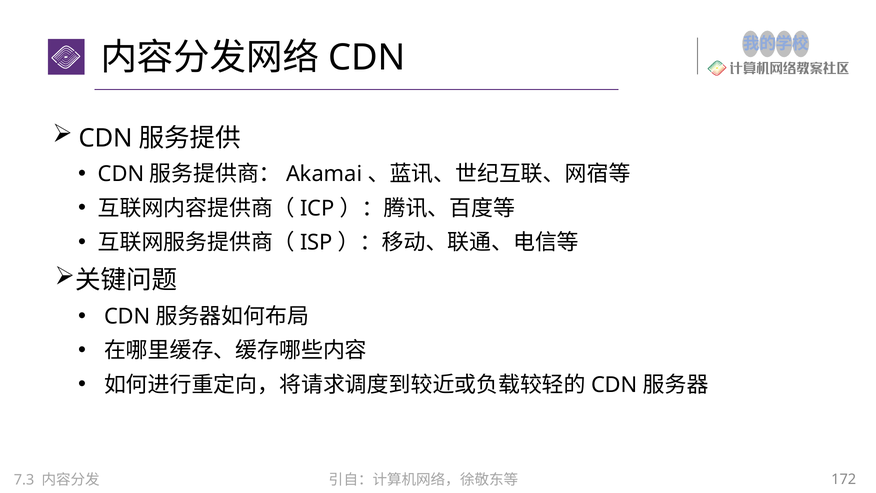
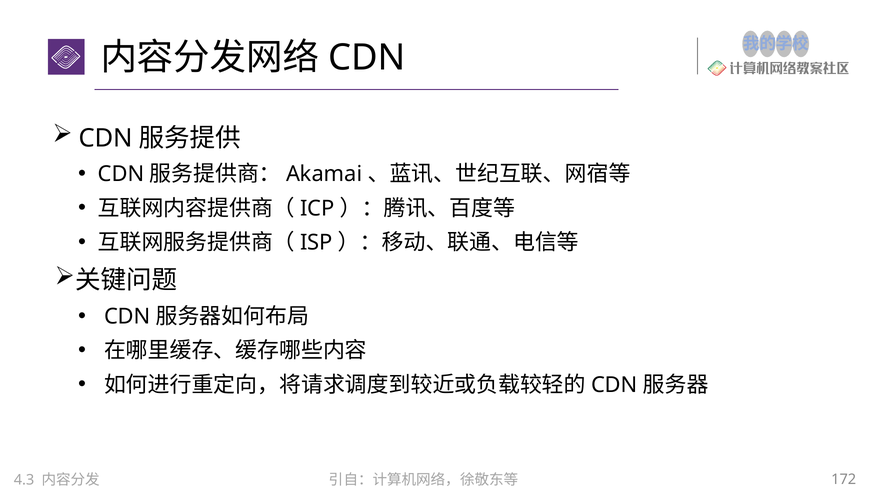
7.3: 7.3 -> 4.3
